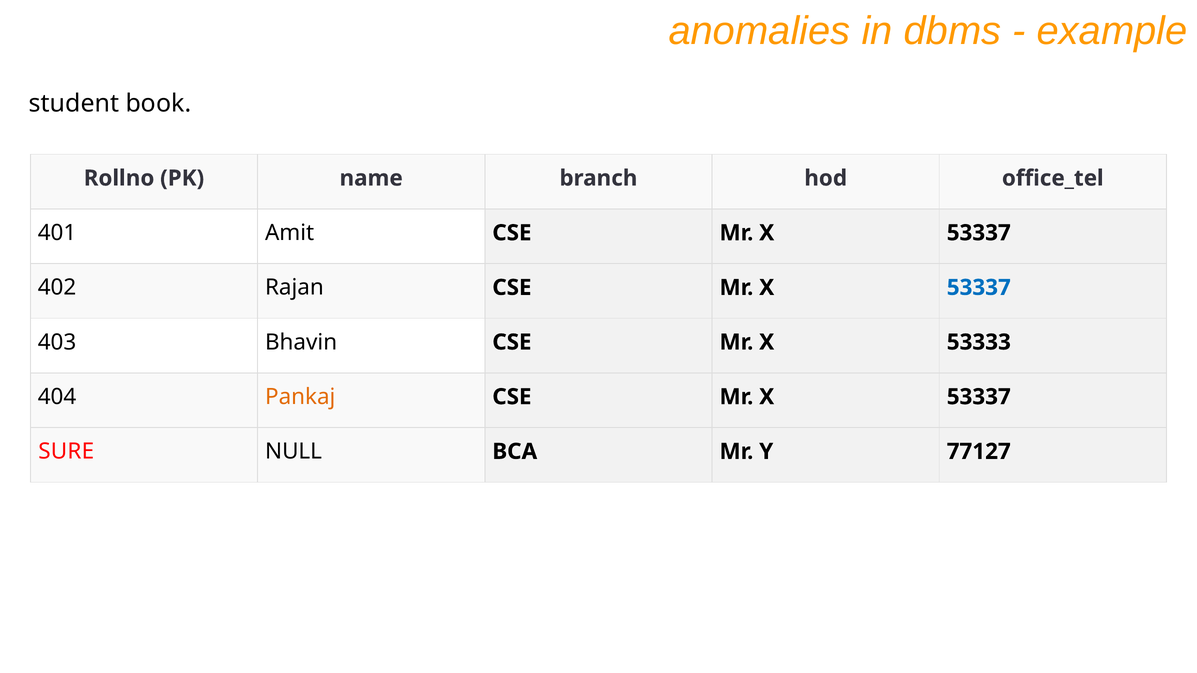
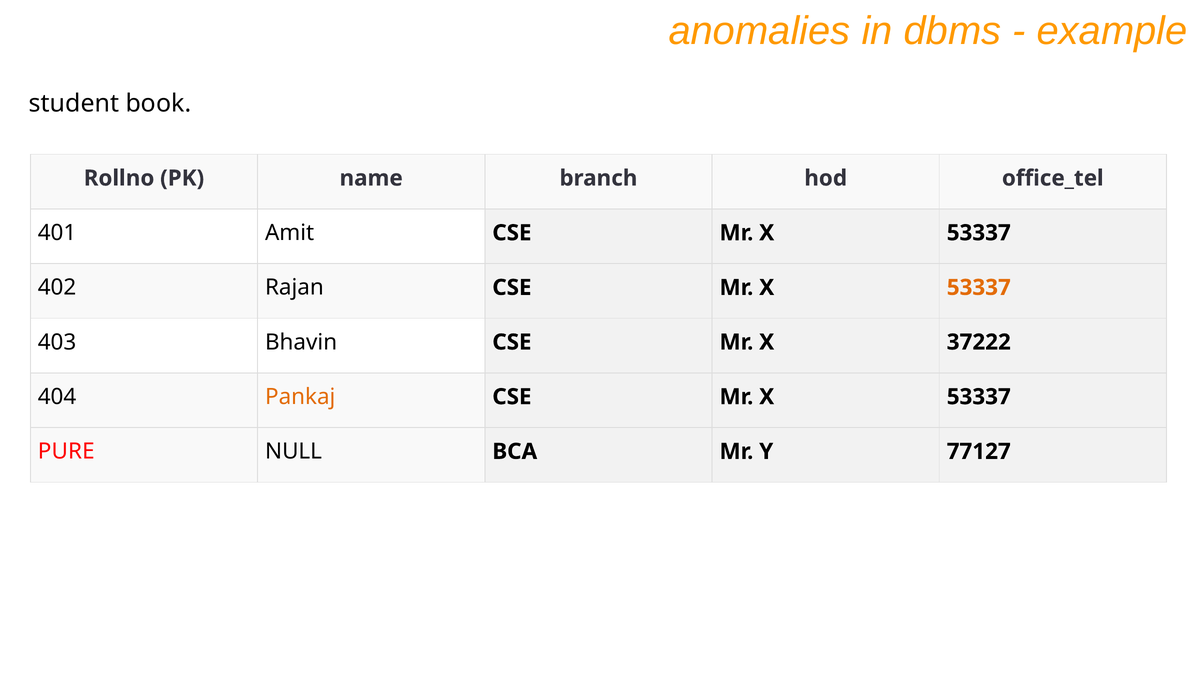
53337 at (979, 288) colour: blue -> orange
53333: 53333 -> 37222
SURE: SURE -> PURE
